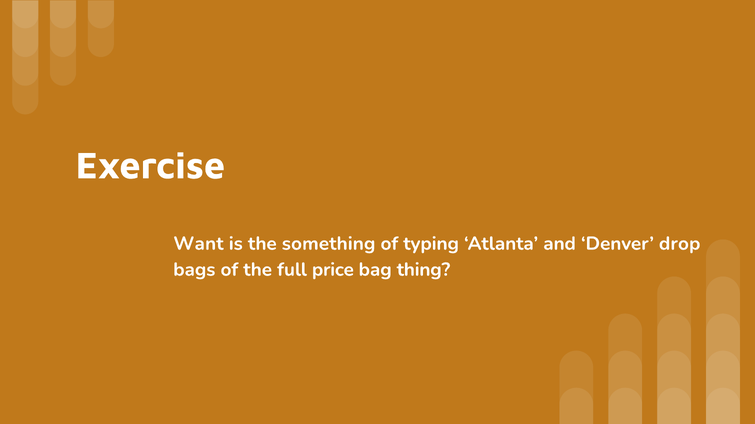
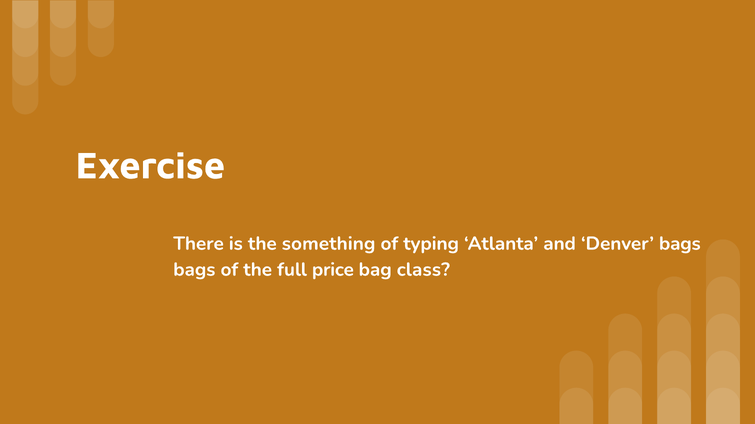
Want: Want -> There
Denver drop: drop -> bags
thing: thing -> class
